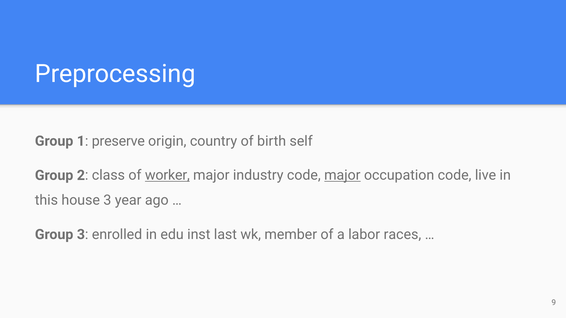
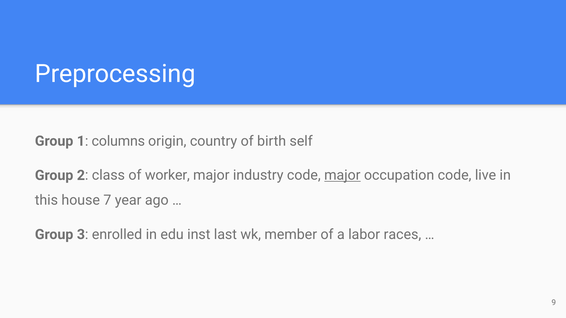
preserve: preserve -> columns
worker underline: present -> none
house 3: 3 -> 7
